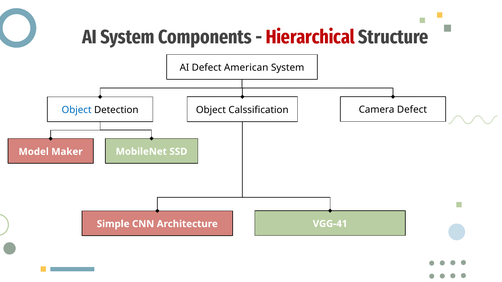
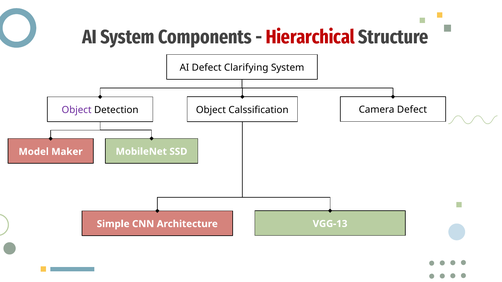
American: American -> Clarifying
Object at (77, 110) colour: blue -> purple
VGG-41: VGG-41 -> VGG-13
